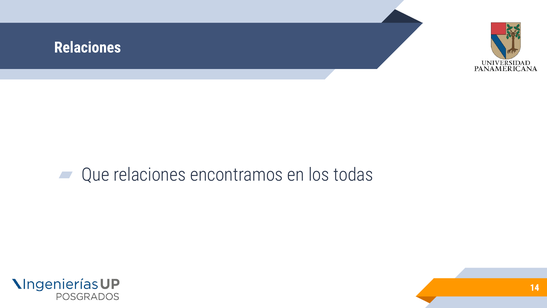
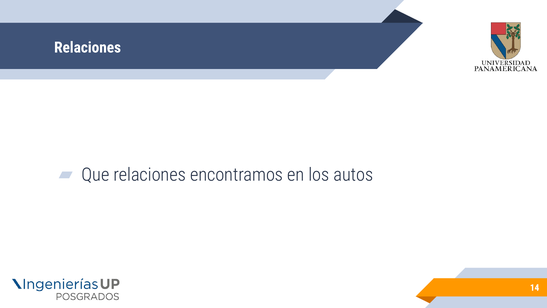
todas: todas -> autos
